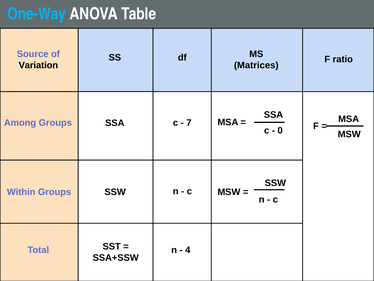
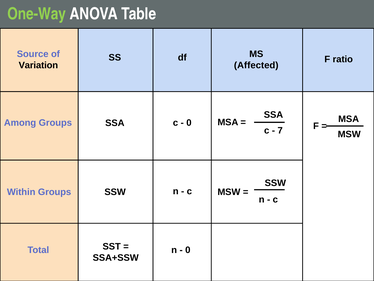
One-Way colour: light blue -> light green
Matrices: Matrices -> Affected
7 at (189, 122): 7 -> 0
0: 0 -> 7
4 at (188, 250): 4 -> 0
